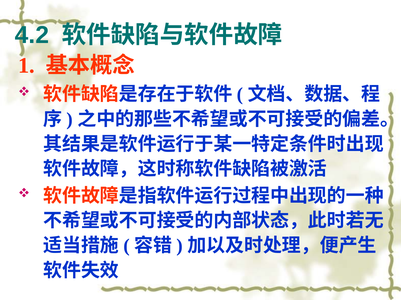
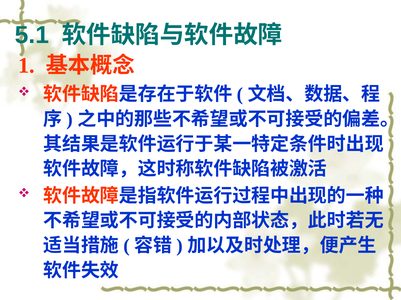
4.2: 4.2 -> 5.1
